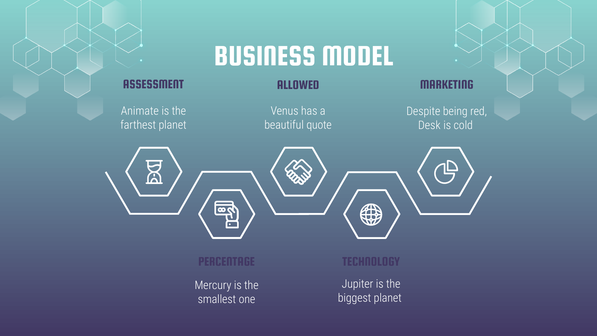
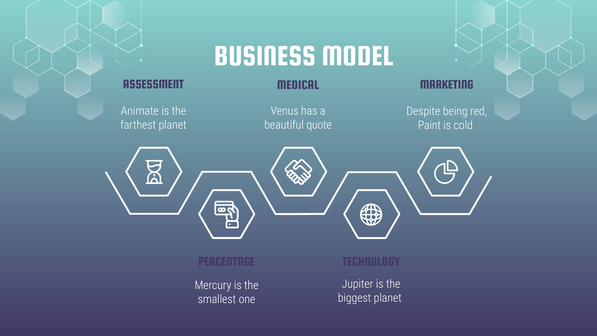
ALLOWED: ALLOWED -> MEDICAL
Desk: Desk -> Paint
